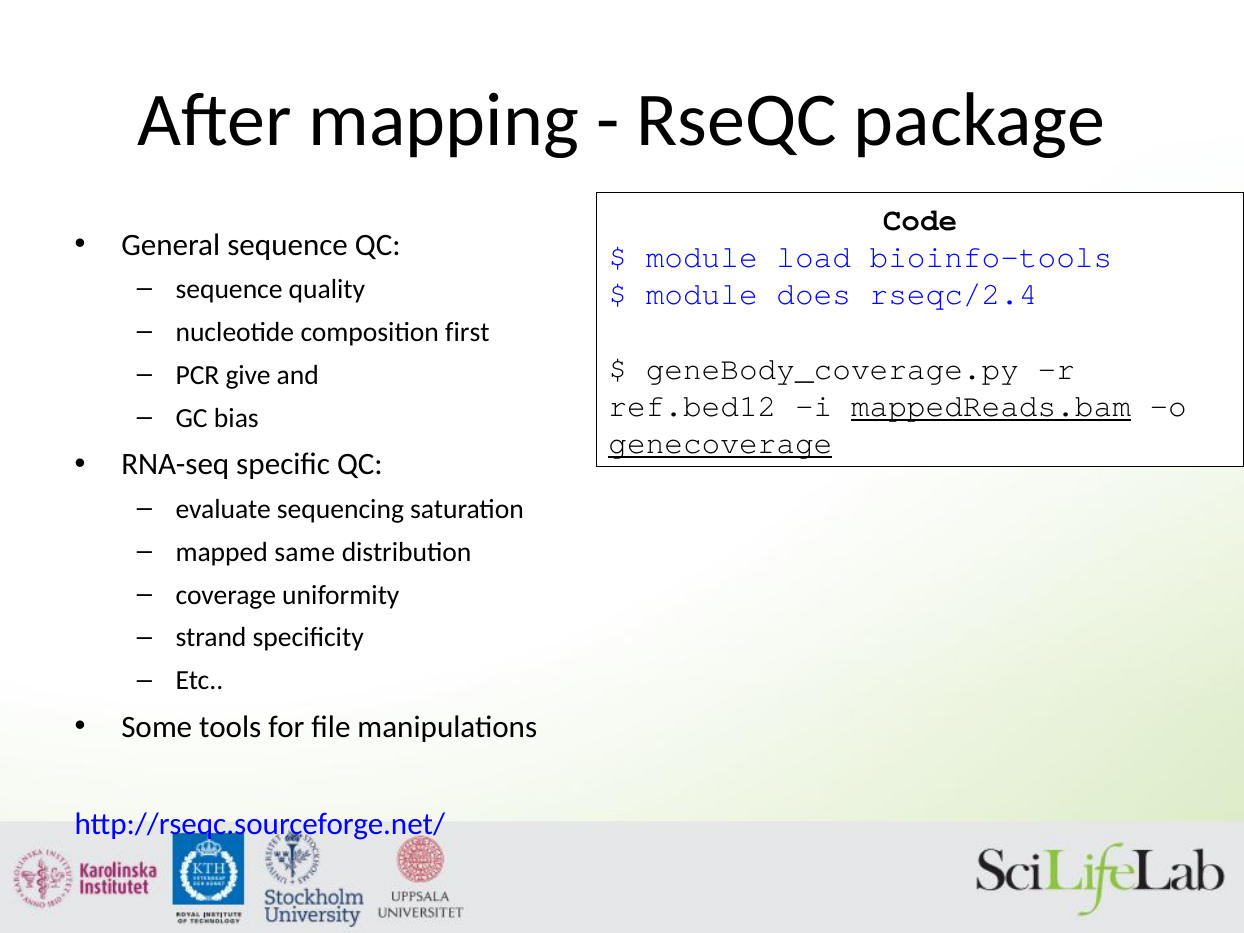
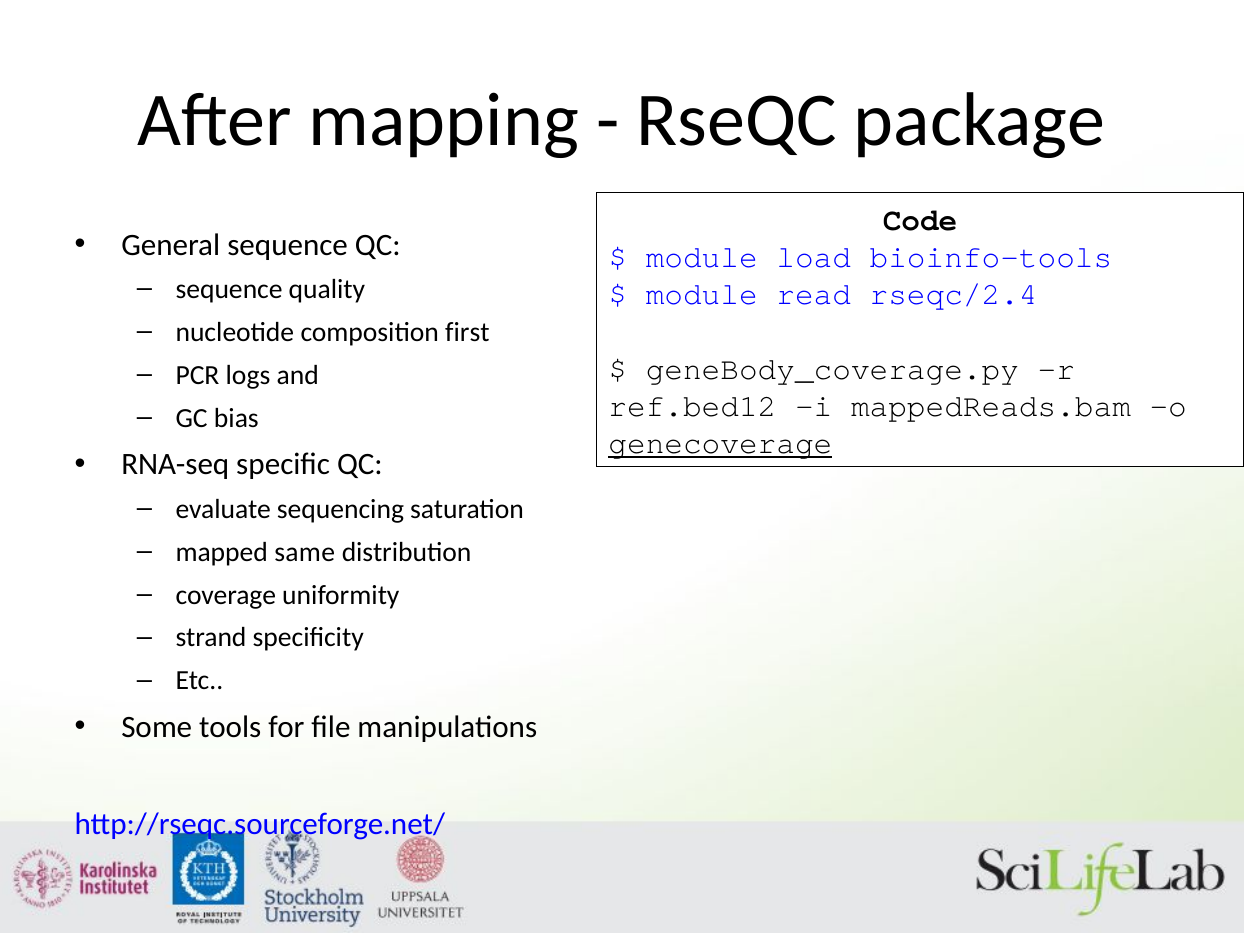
does: does -> read
give: give -> logs
mappedReads.bam underline: present -> none
